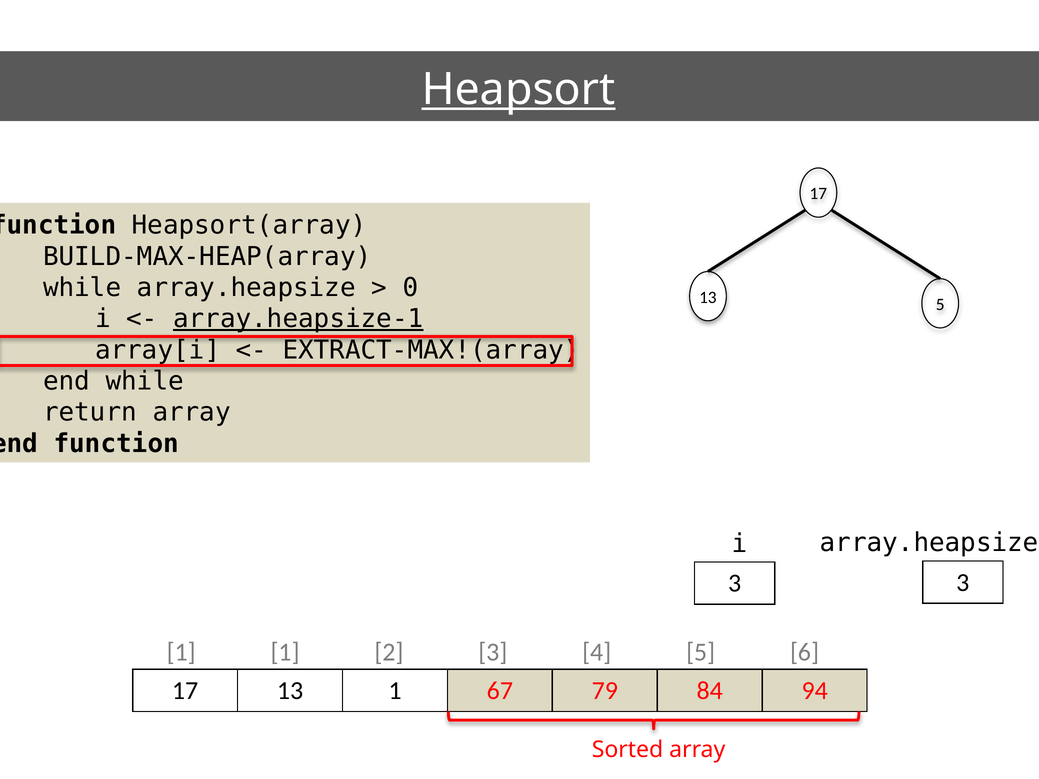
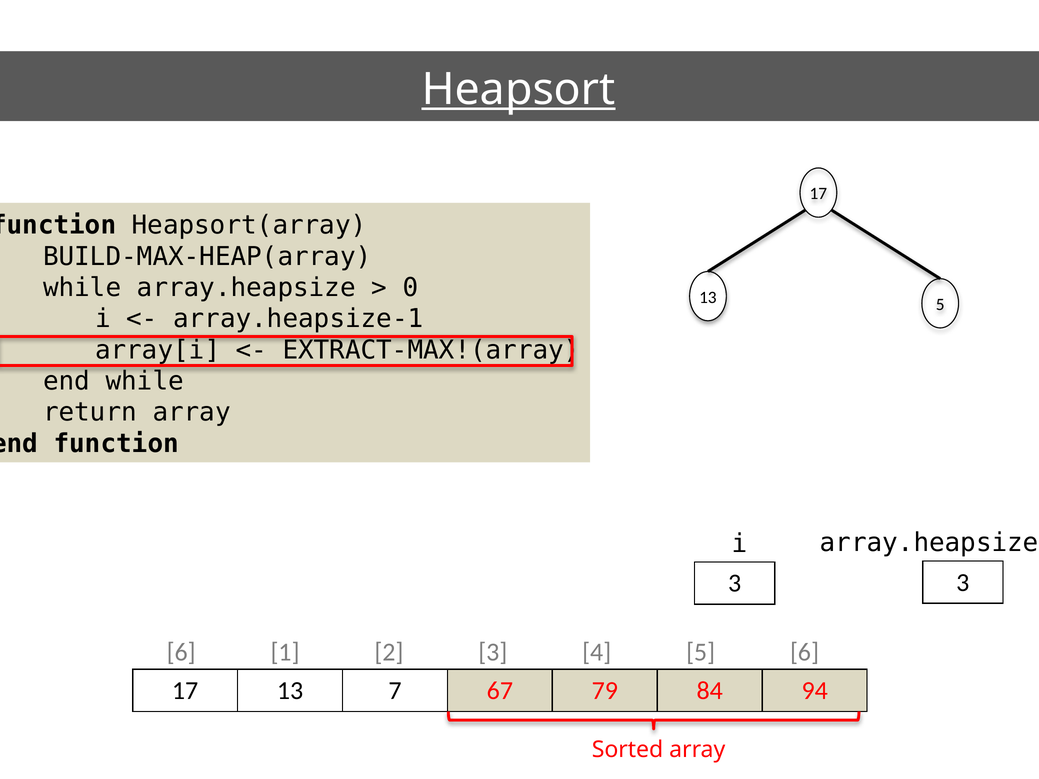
array.heapsize-1 underline: present -> none
1 at (181, 653): 1 -> 6
13 1: 1 -> 7
